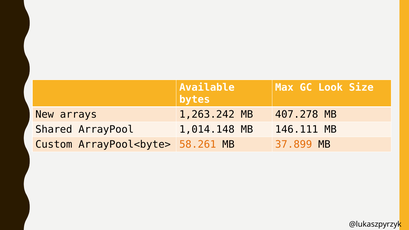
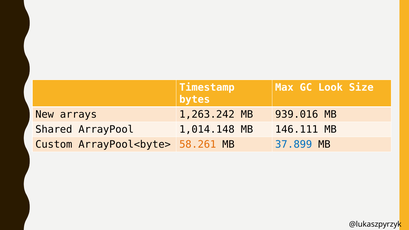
Available: Available -> Timestamp
407.278: 407.278 -> 939.016
37.899 colour: orange -> blue
